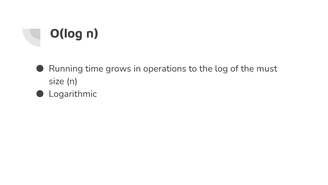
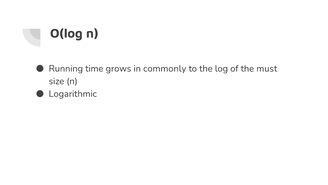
operations: operations -> commonly
